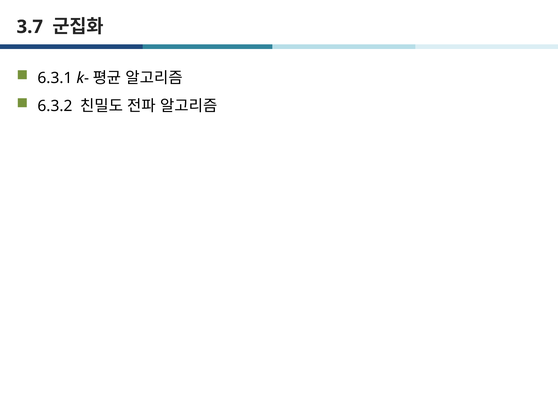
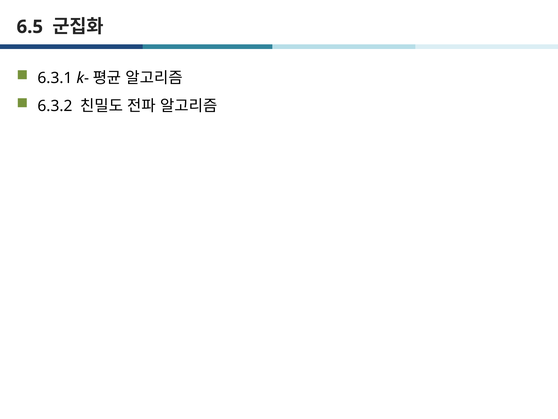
3.7: 3.7 -> 6.5
